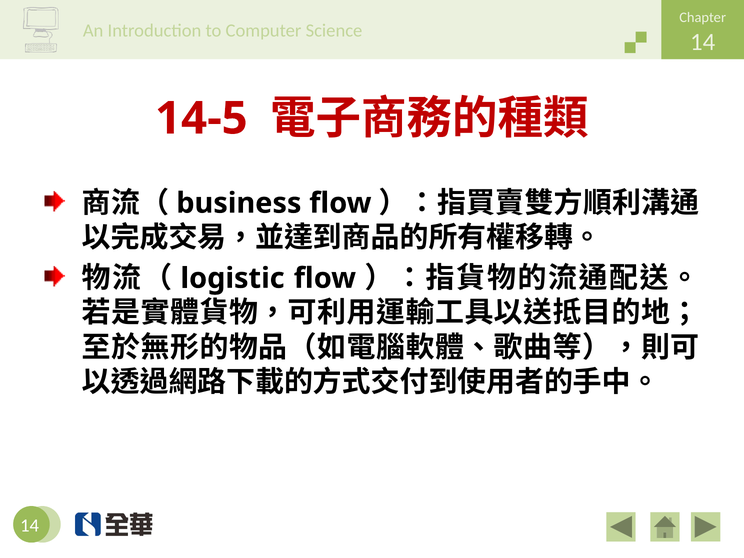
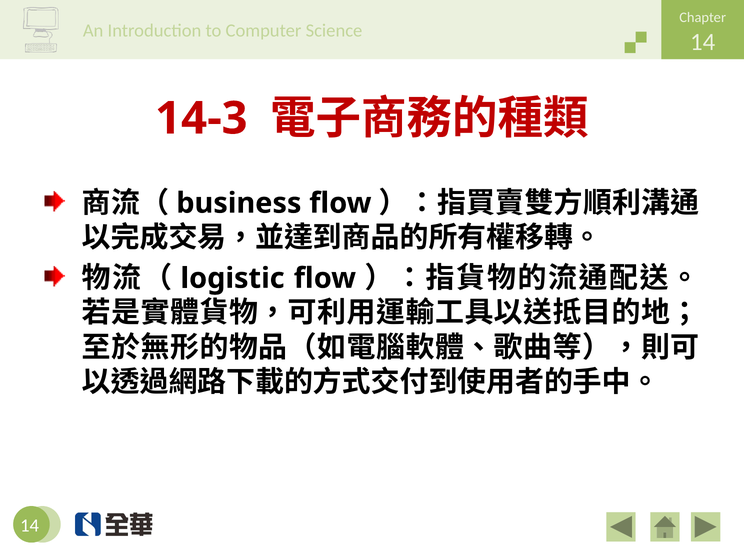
14-5: 14-5 -> 14-3
